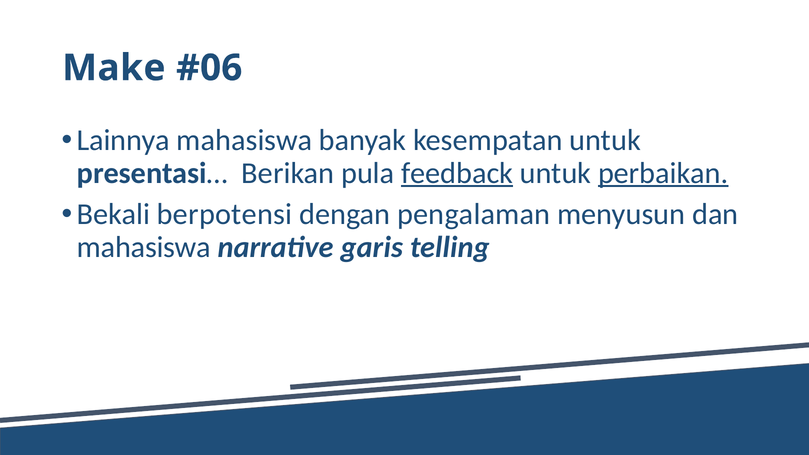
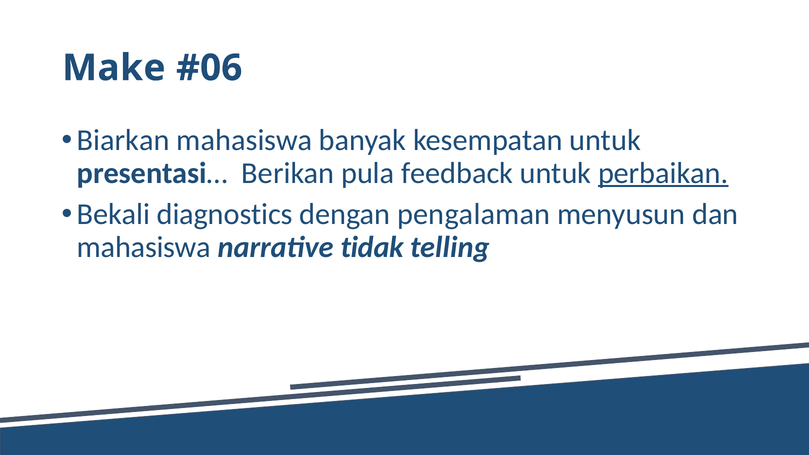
Lainnya: Lainnya -> Biarkan
feedback underline: present -> none
berpotensi: berpotensi -> diagnostics
garis: garis -> tidak
